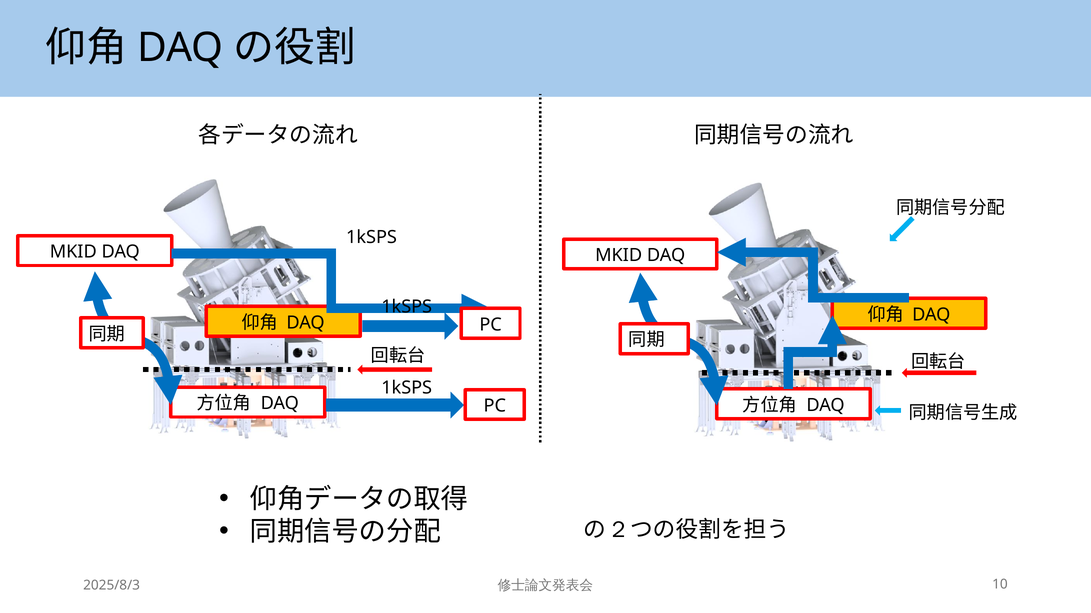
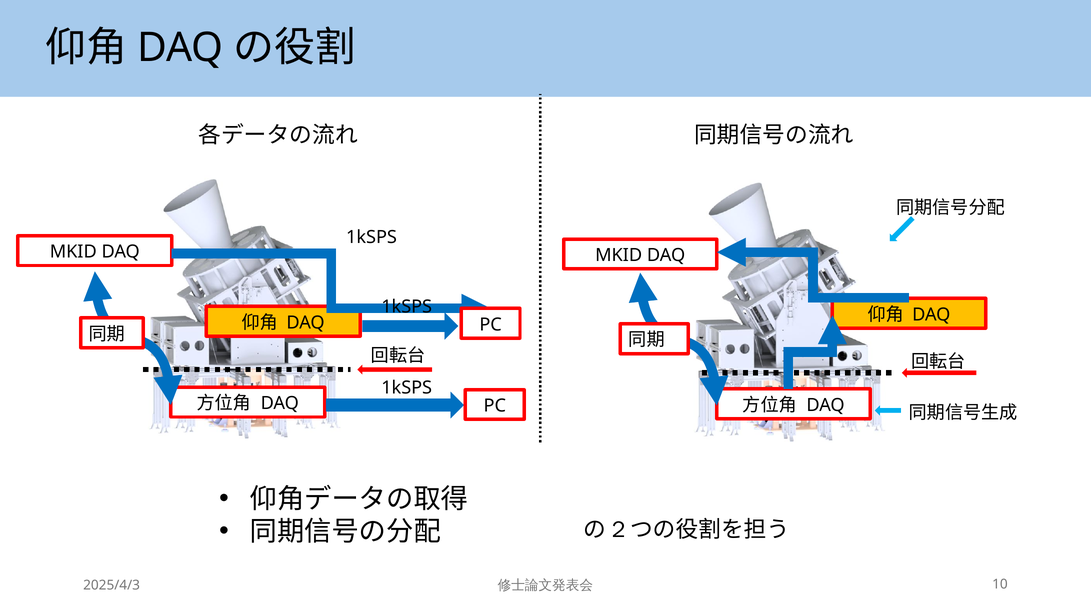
2025/8/3: 2025/8/3 -> 2025/4/3
